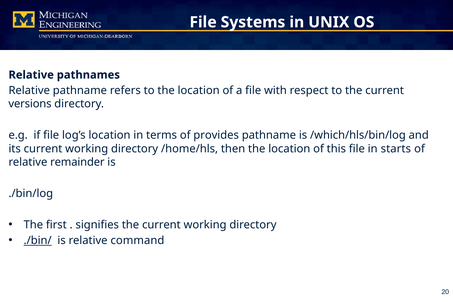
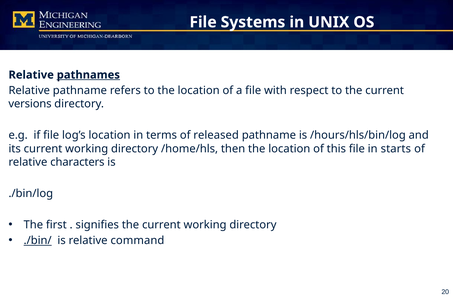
pathnames underline: none -> present
provides: provides -> released
/which/hls/bin/log: /which/hls/bin/log -> /hours/hls/bin/log
remainder: remainder -> characters
